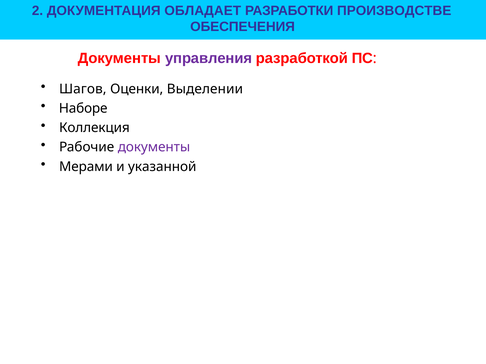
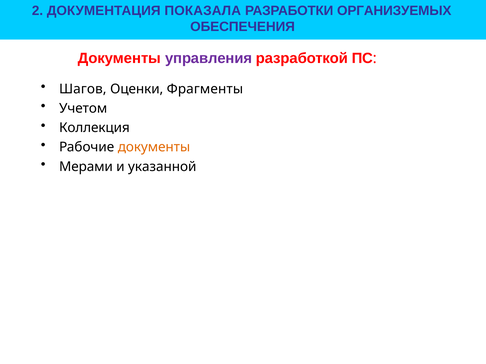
ОБЛАДАЕТ: ОБЛАДАЕТ -> ПОКАЗАЛА
ПРОИЗВОДСТВЕ: ПРОИЗВОДСТВЕ -> ОРГАНИЗУЕМЫХ
Выделении: Выделении -> Фрагменты
Наборе: Наборе -> Учетом
документы at (154, 147) colour: purple -> orange
